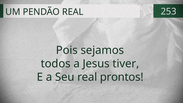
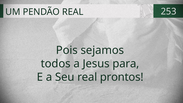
tiver: tiver -> para
